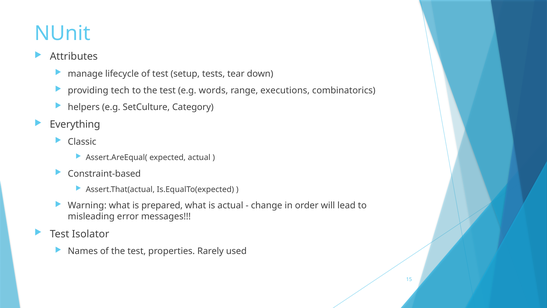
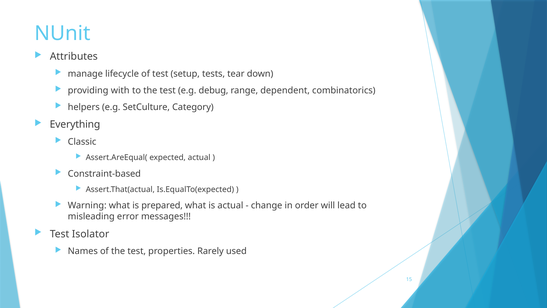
tech: tech -> with
words: words -> debug
executions: executions -> dependent
